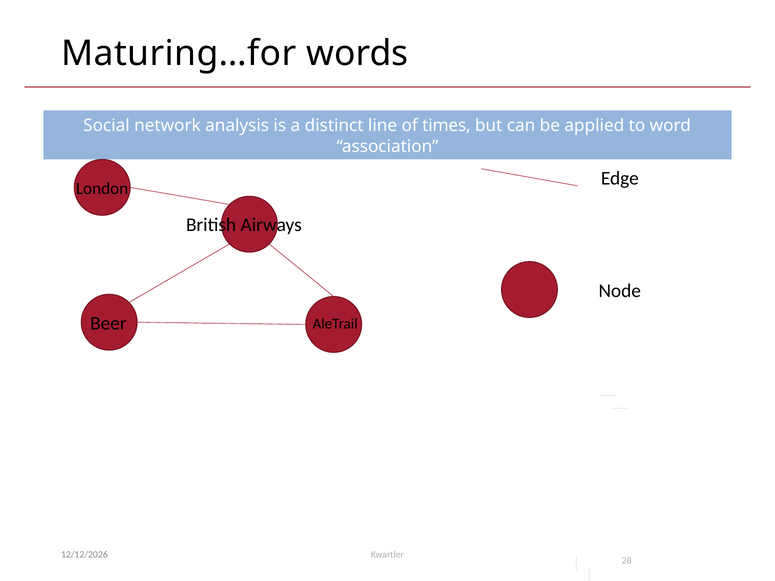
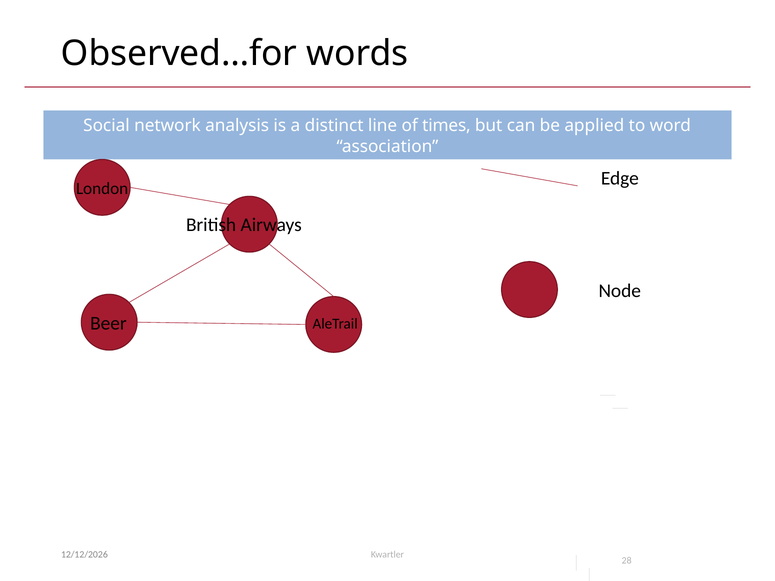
Maturing…for: Maturing…for -> Observed…for
